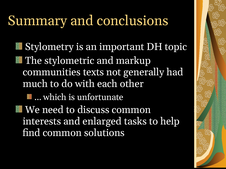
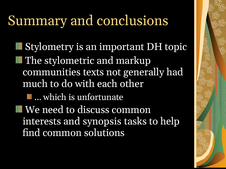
enlarged: enlarged -> synopsis
